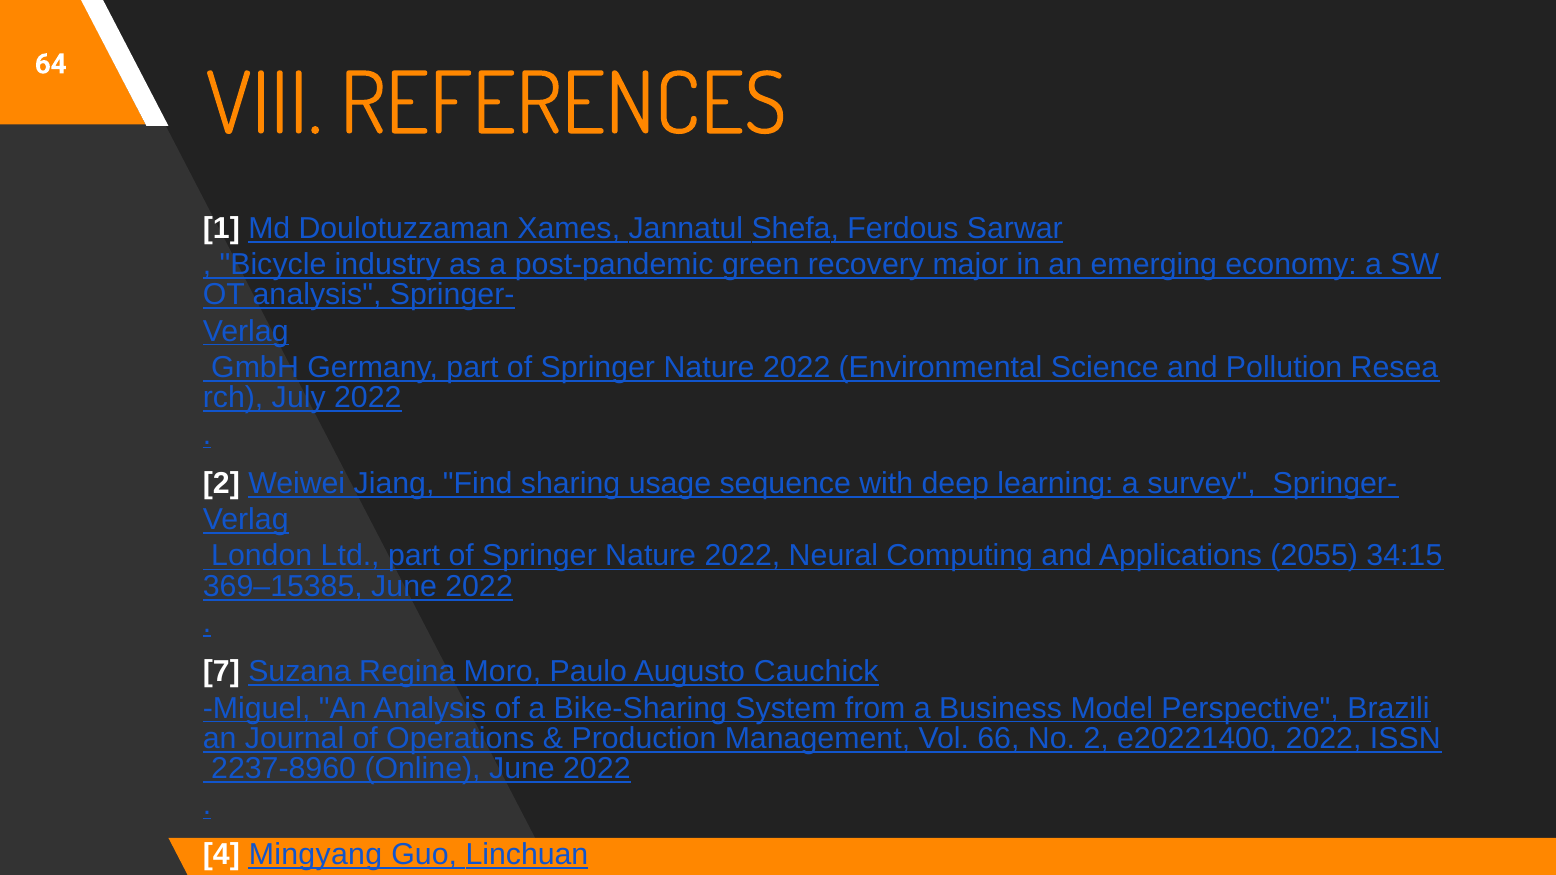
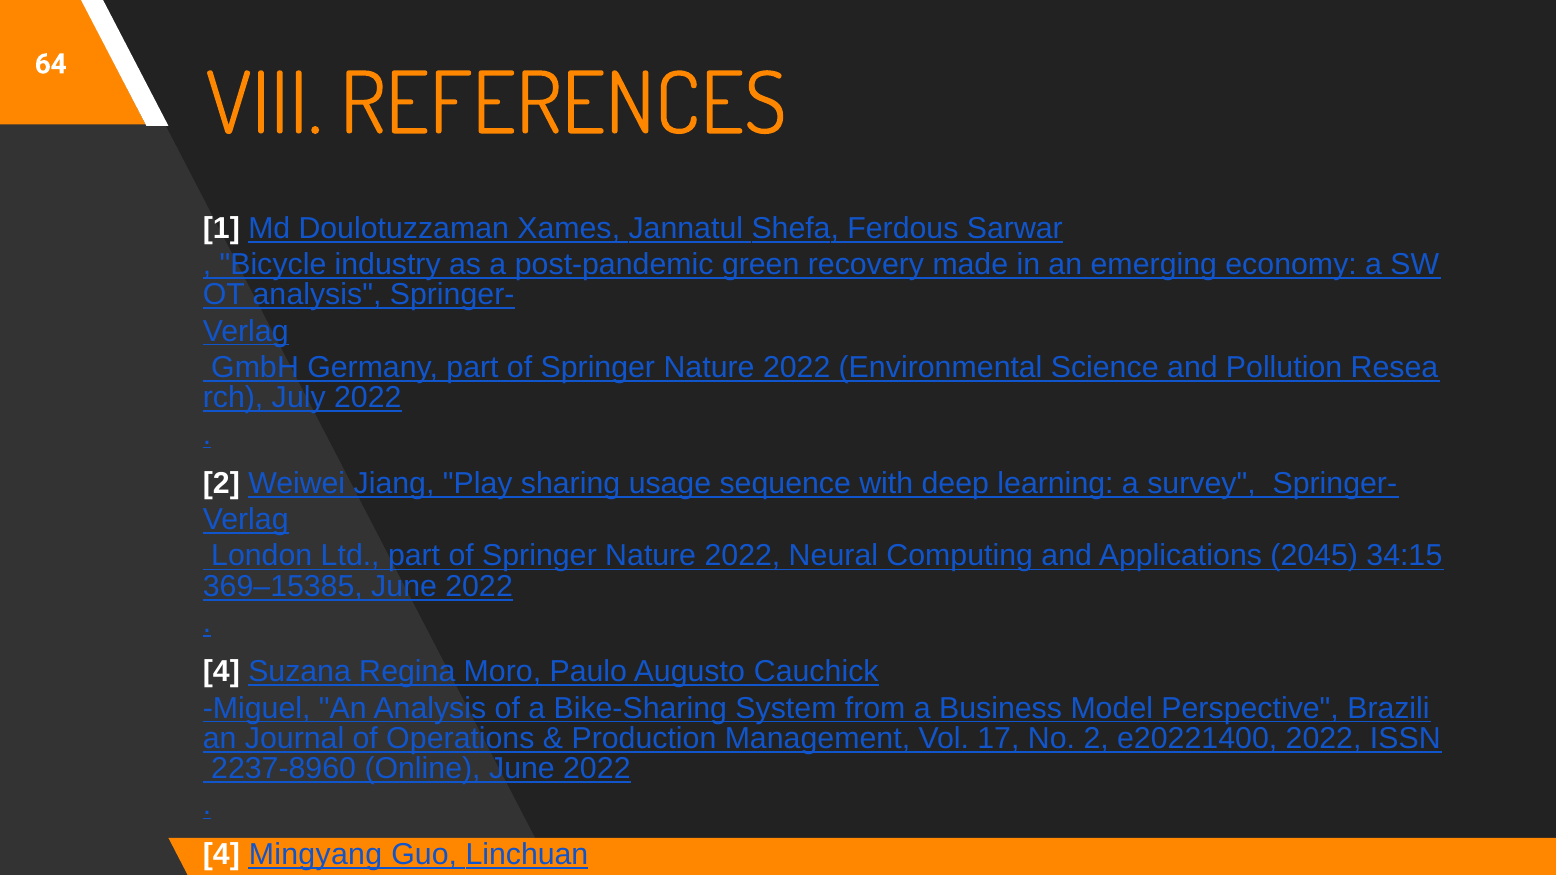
major: major -> made
Find: Find -> Play
2055: 2055 -> 2045
7 at (221, 672): 7 -> 4
66: 66 -> 17
